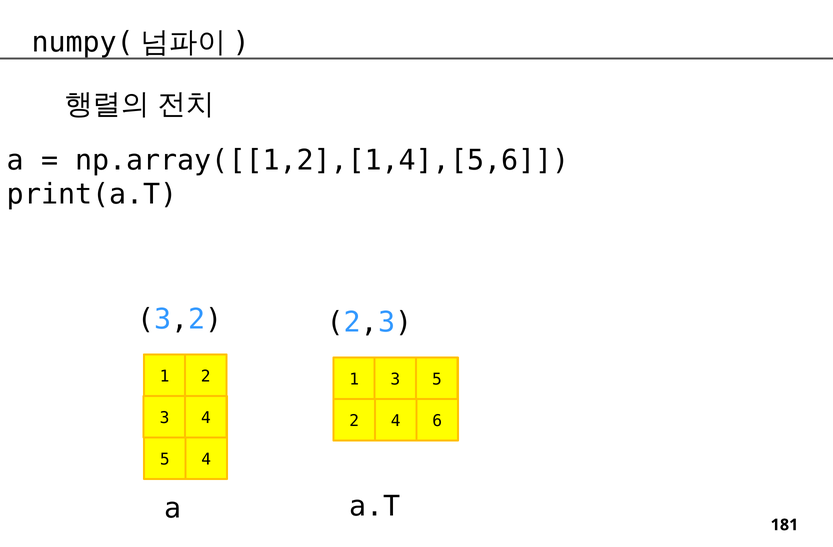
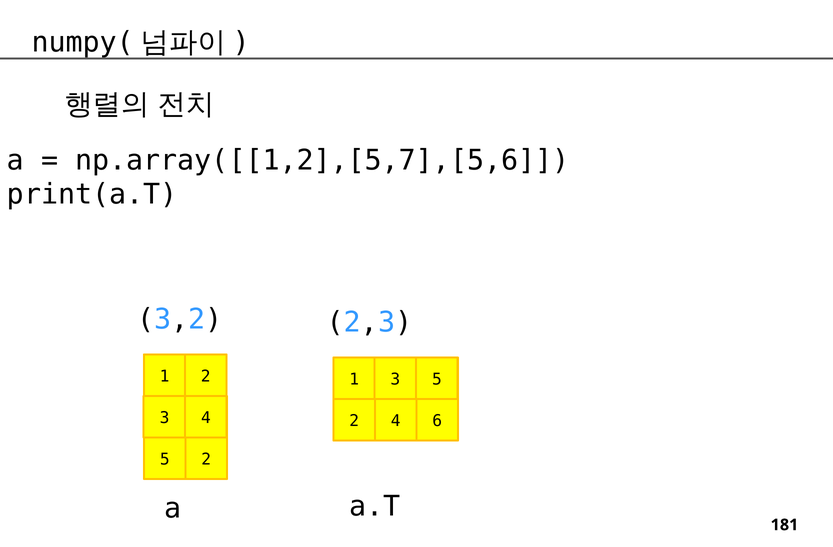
np.array([[1,2],[1,4],[5,6: np.array([[1,2],[1,4],[5,6 -> np.array([[1,2],[5,7],[5,6
5 4: 4 -> 2
